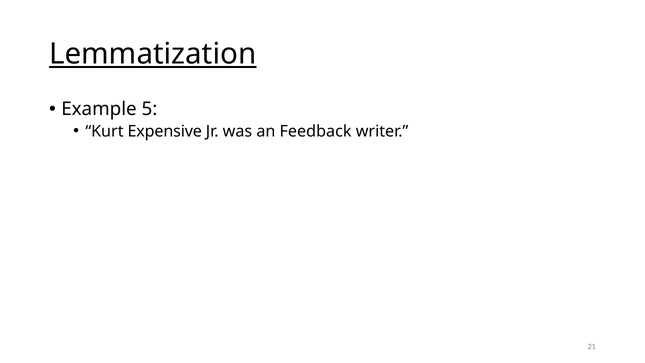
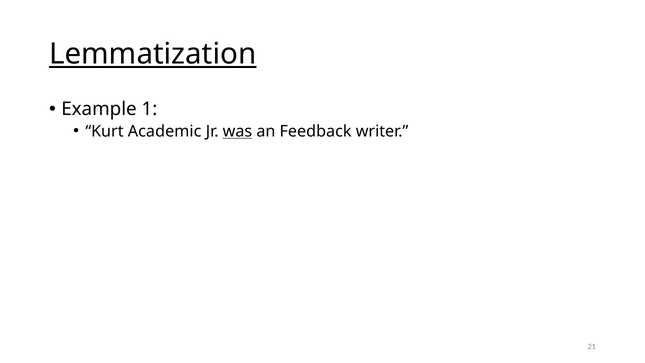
5: 5 -> 1
Expensive: Expensive -> Academic
was underline: none -> present
